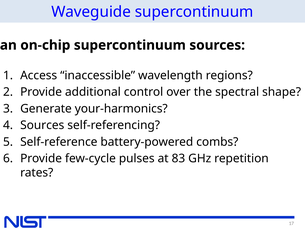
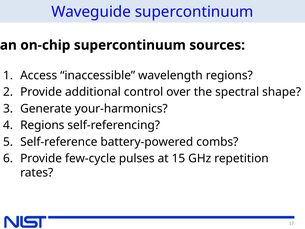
Sources at (42, 125): Sources -> Regions
83: 83 -> 15
